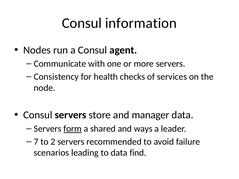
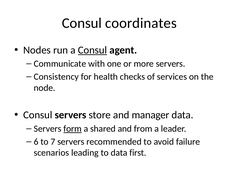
information: information -> coordinates
Consul at (92, 50) underline: none -> present
ways: ways -> from
7: 7 -> 6
2: 2 -> 7
find: find -> first
